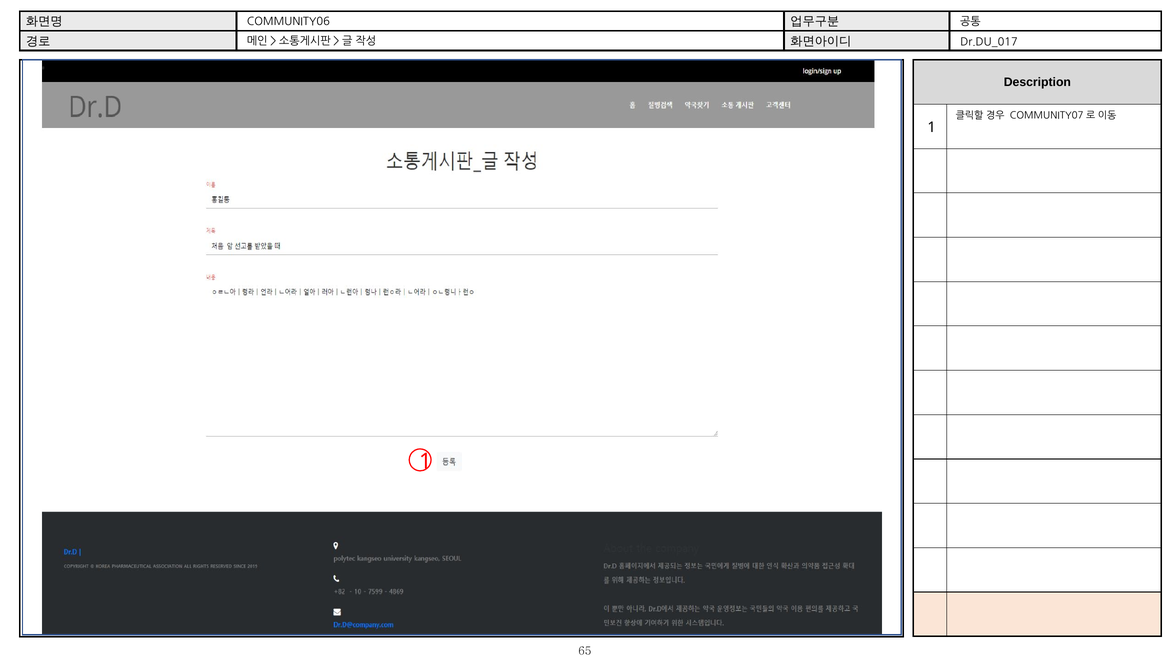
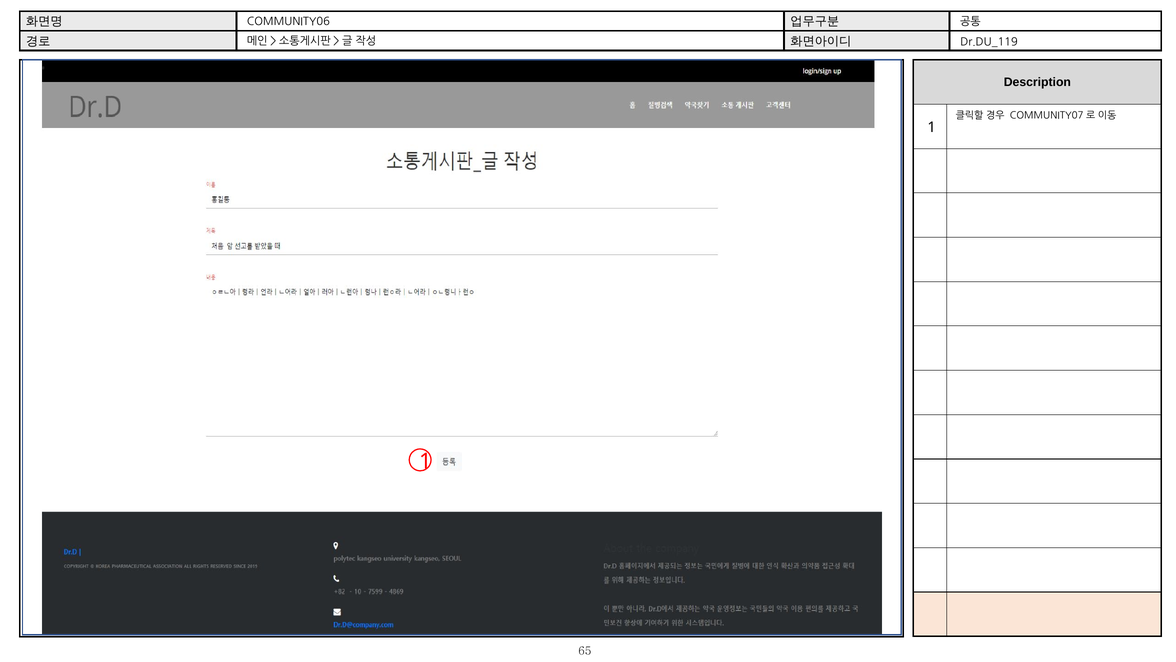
Dr.DU_017: Dr.DU_017 -> Dr.DU_119
